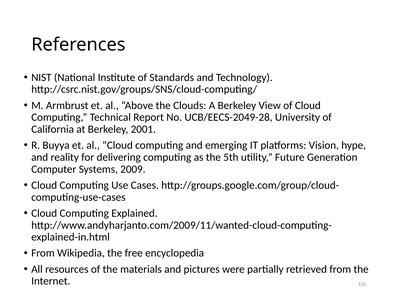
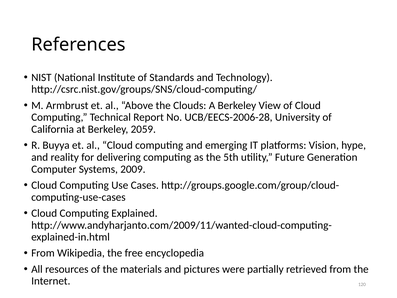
UCB/EECS-2049-28: UCB/EECS-2049-28 -> UCB/EECS-2006-28
2001: 2001 -> 2059
